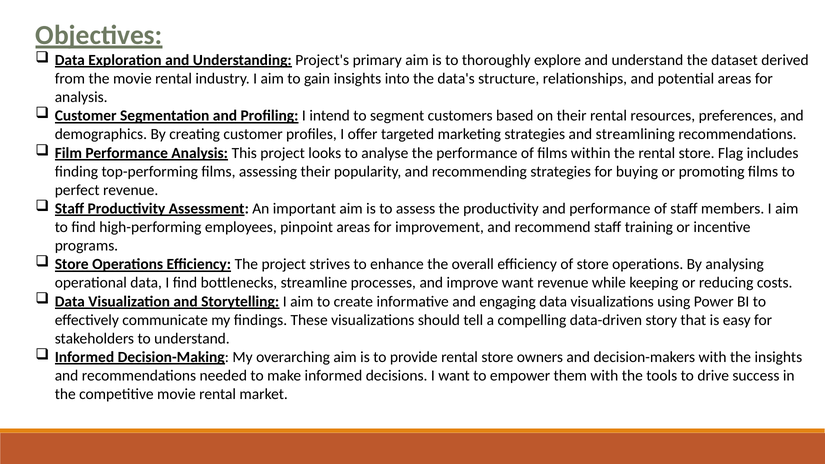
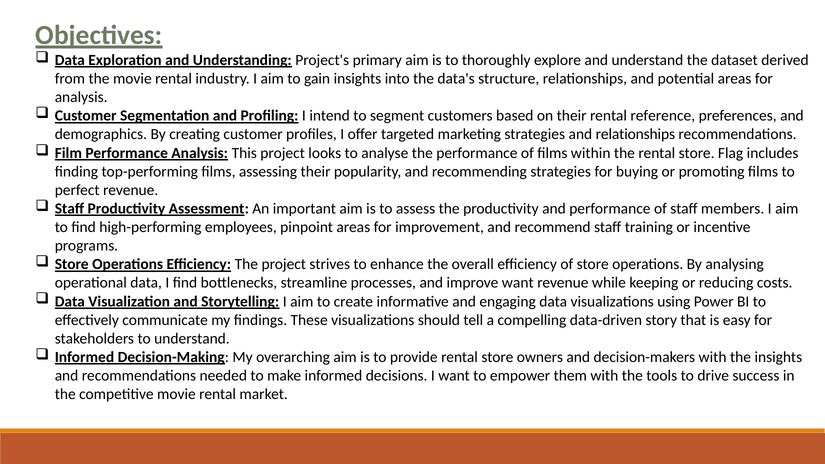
resources: resources -> reference
and streamlining: streamlining -> relationships
